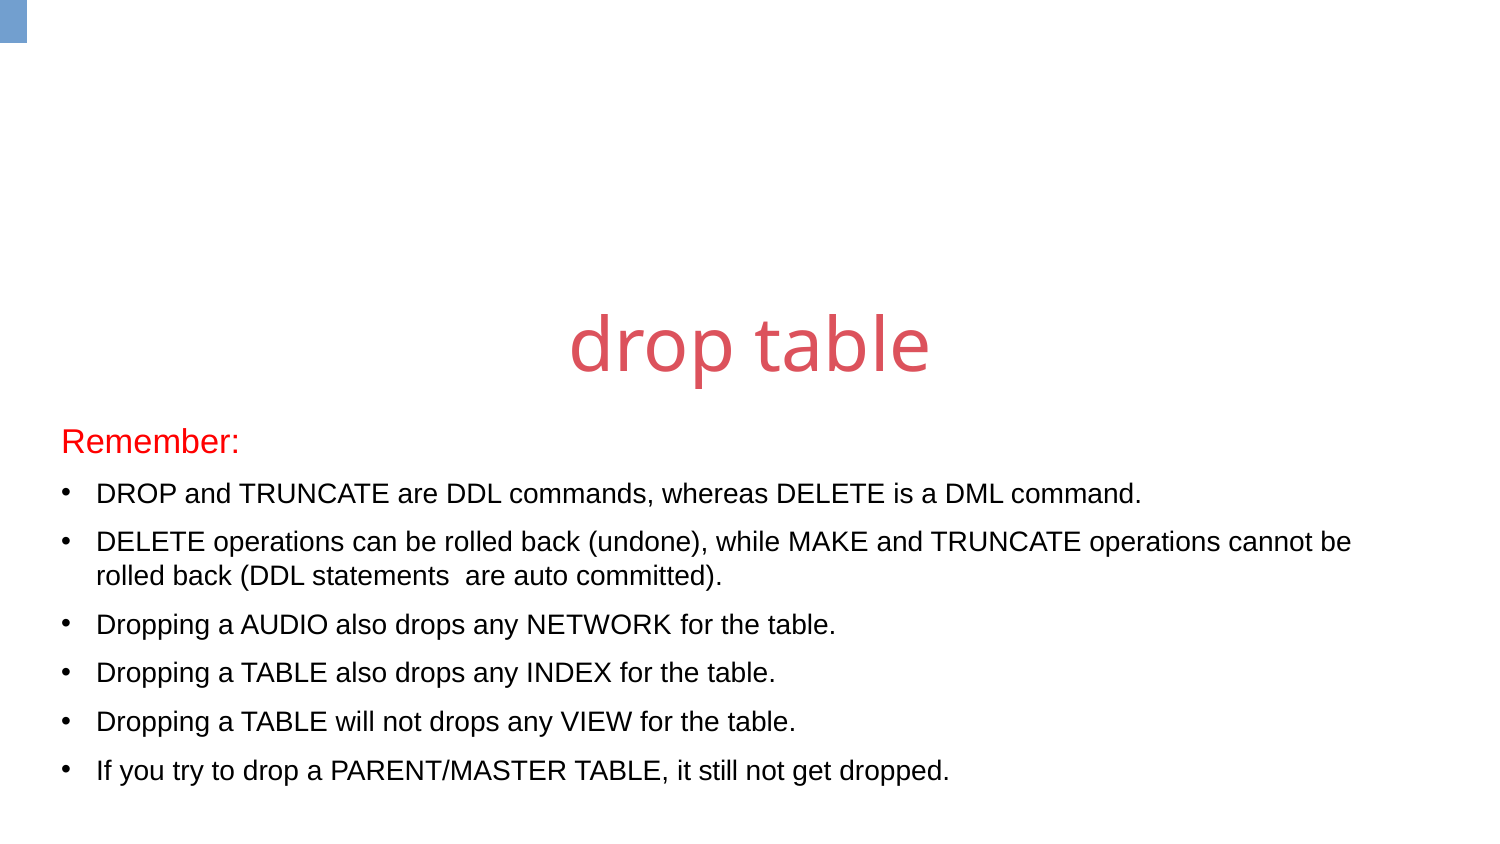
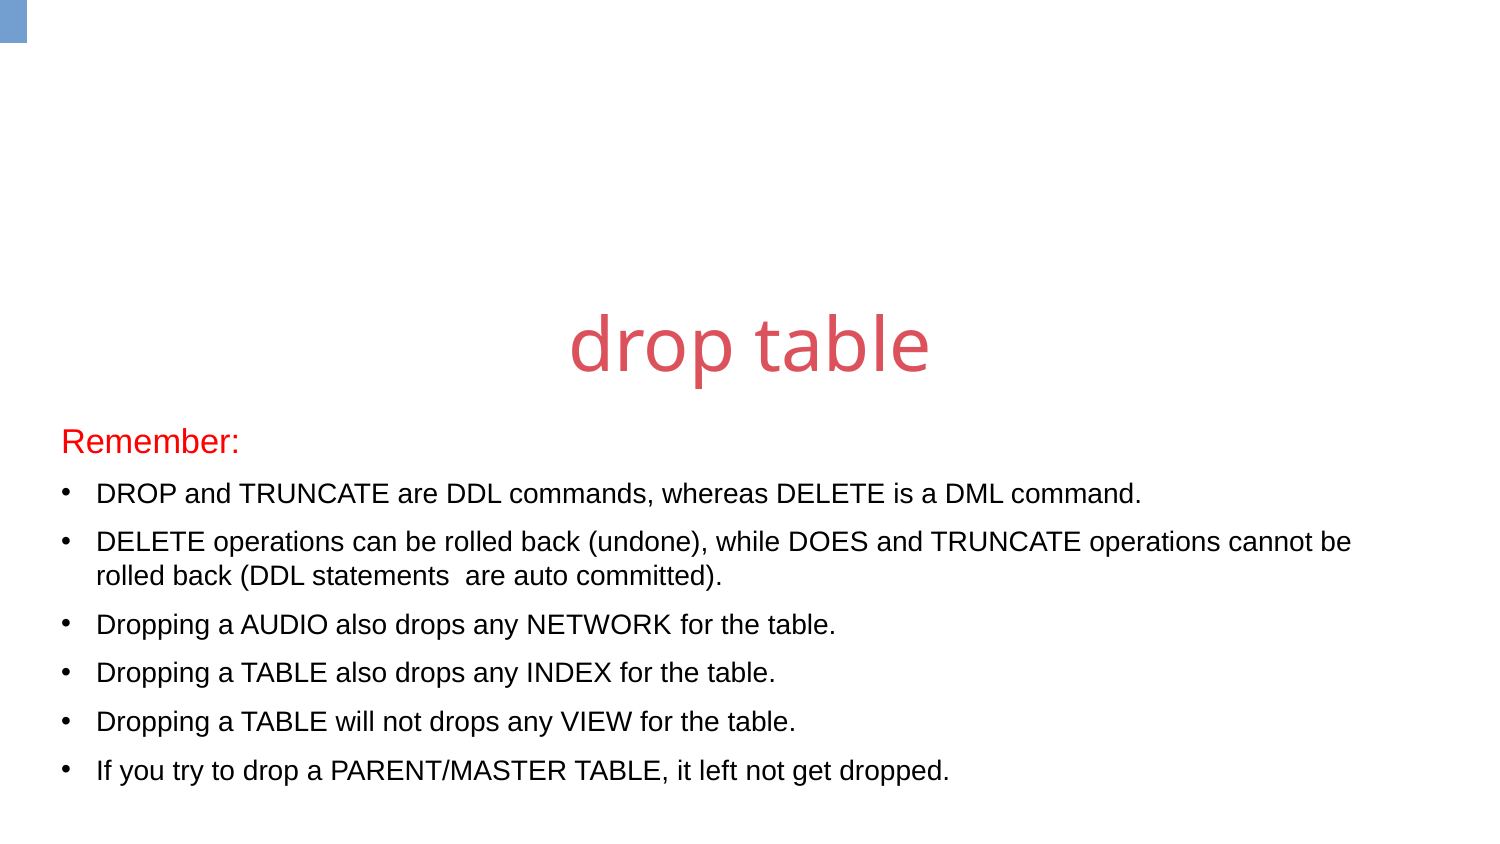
MAKE: MAKE -> DOES
still: still -> left
